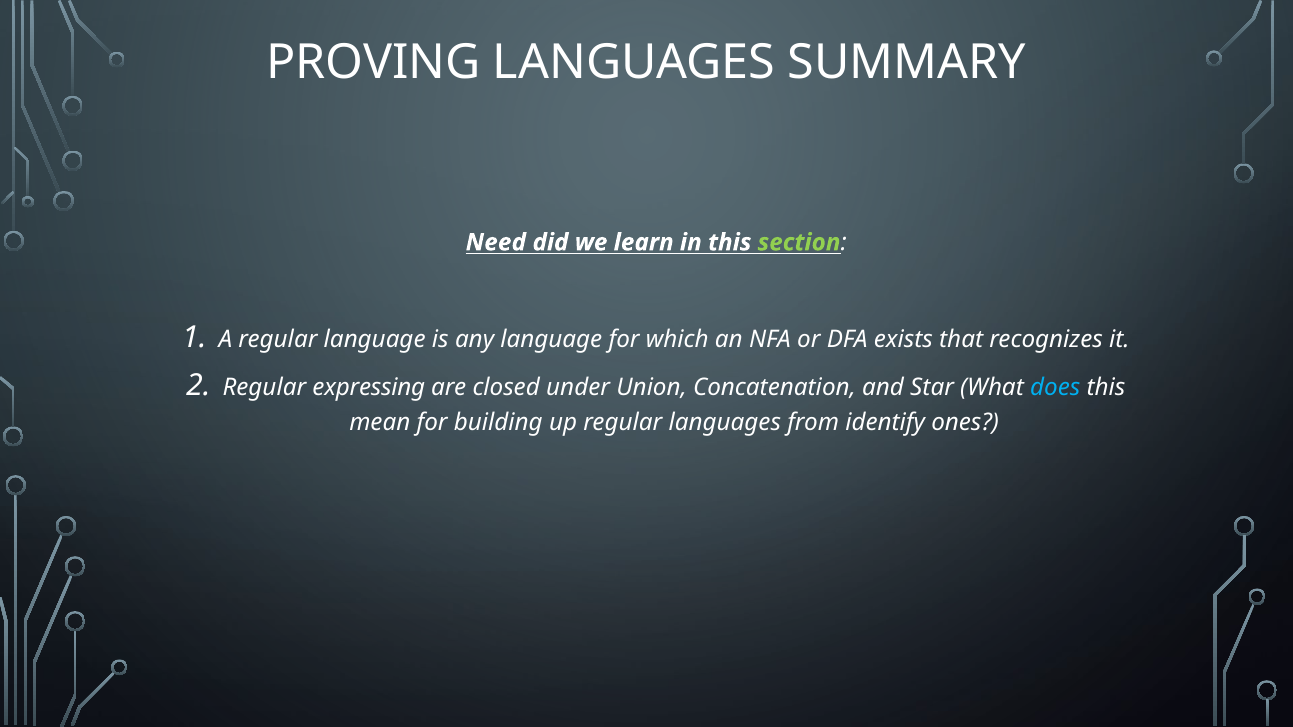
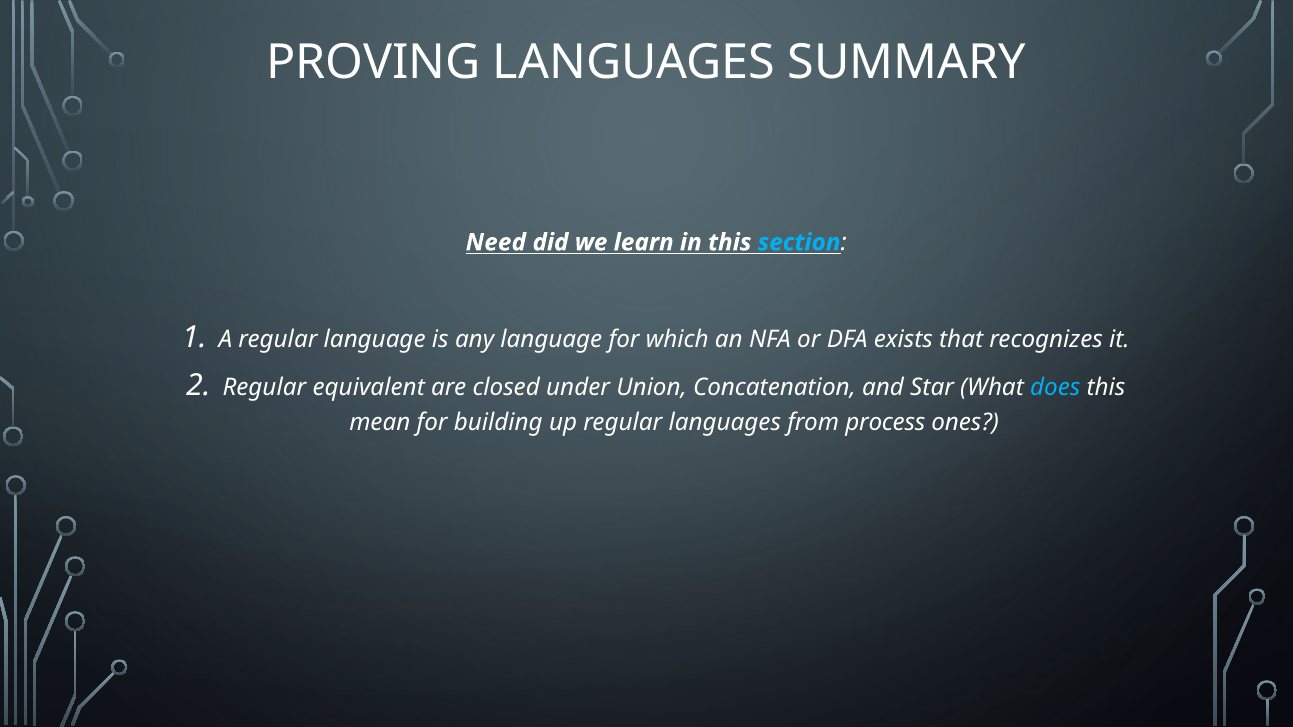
section colour: light green -> light blue
expressing: expressing -> equivalent
identify: identify -> process
